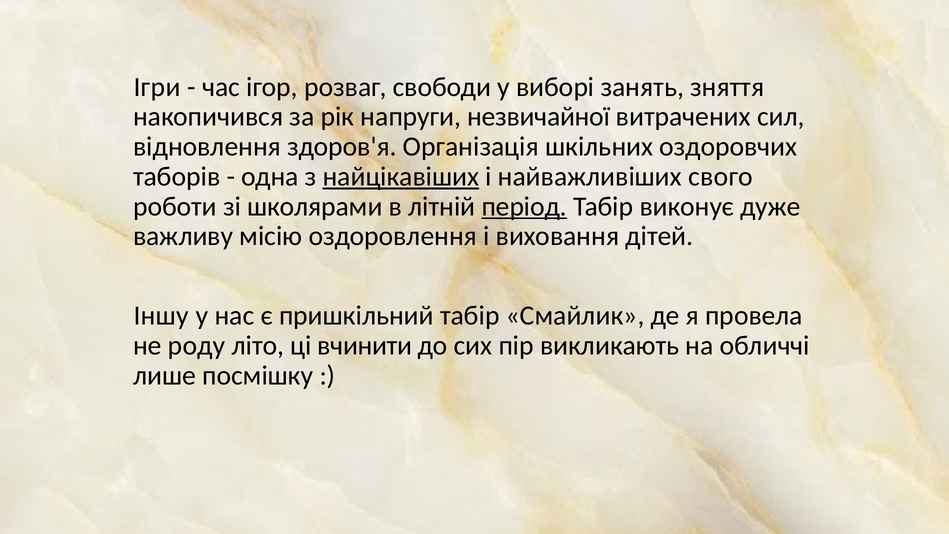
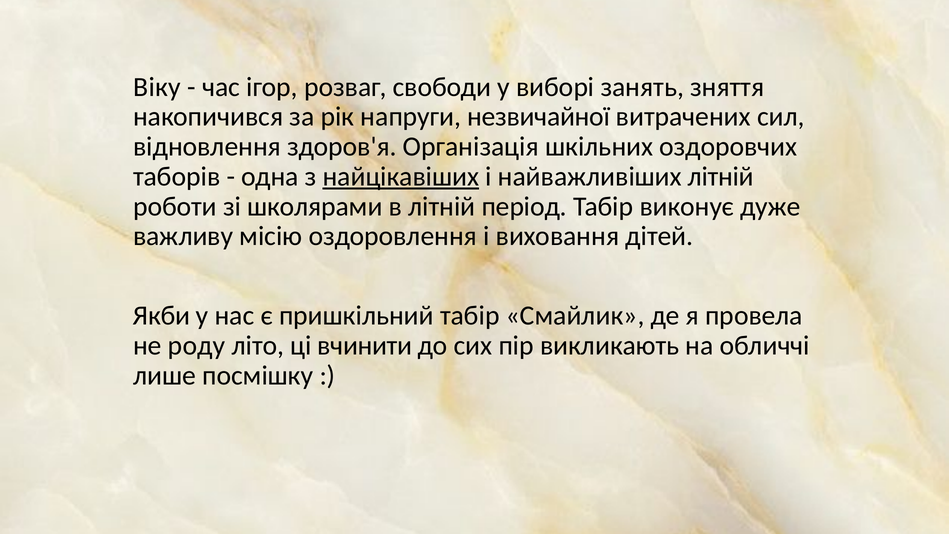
Ігри: Ігри -> Віку
найважливіших свого: свого -> літній
період underline: present -> none
Іншу: Іншу -> Якби
